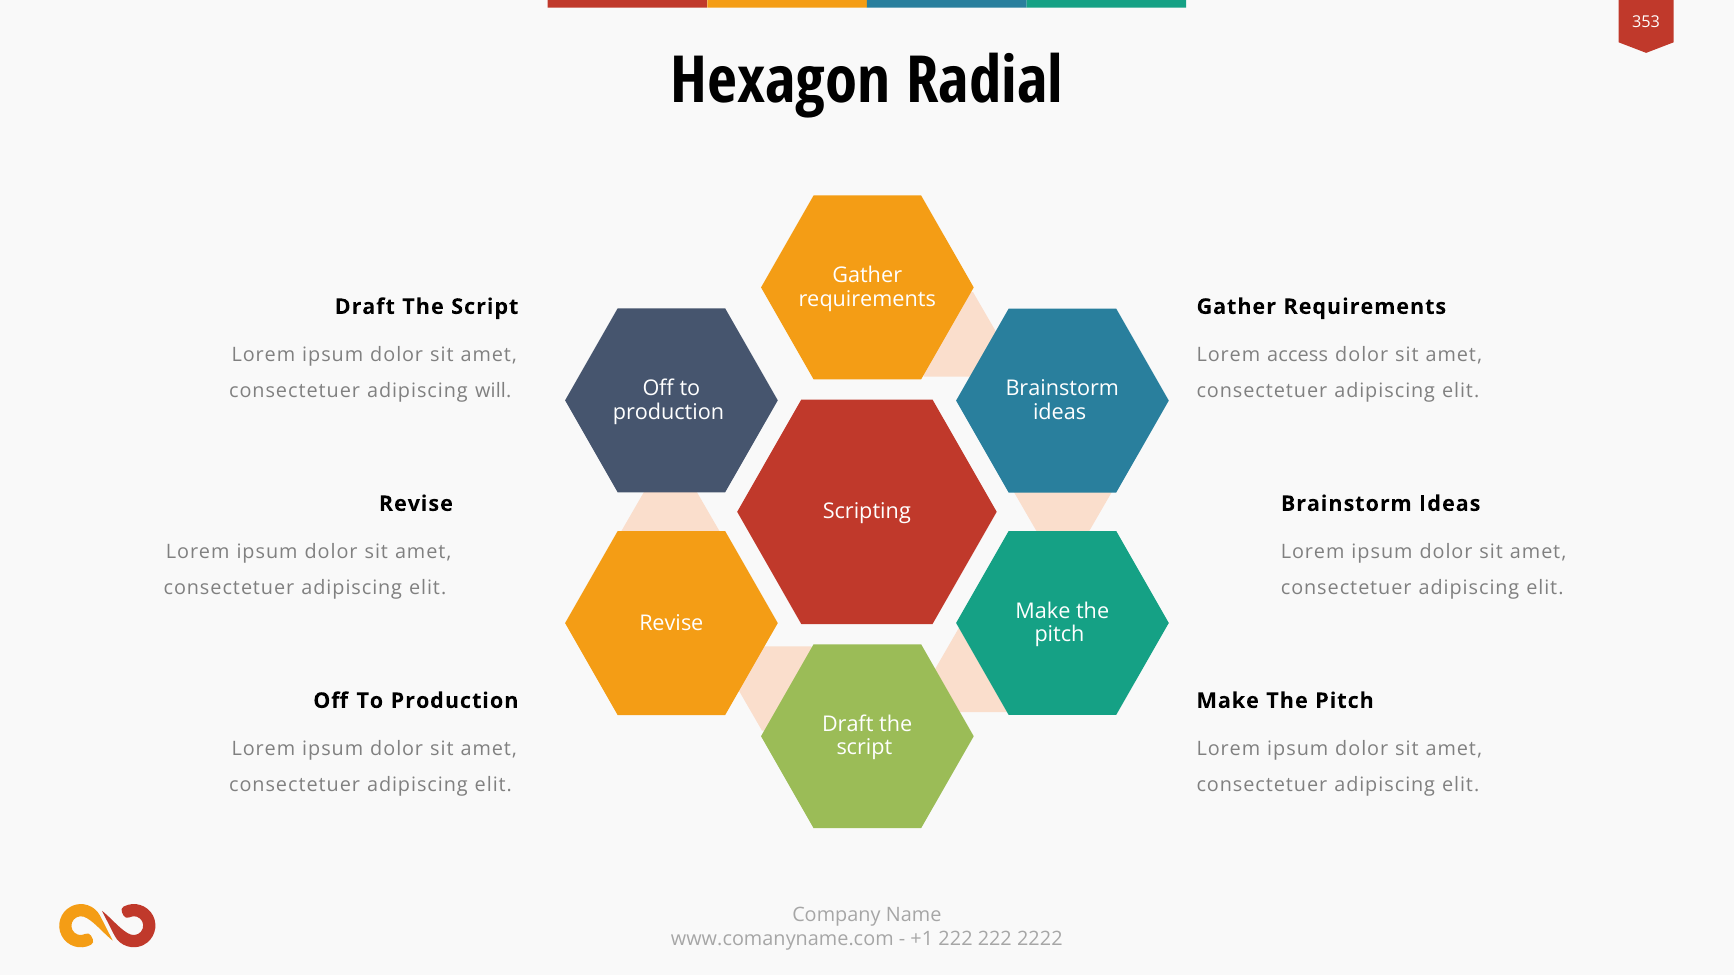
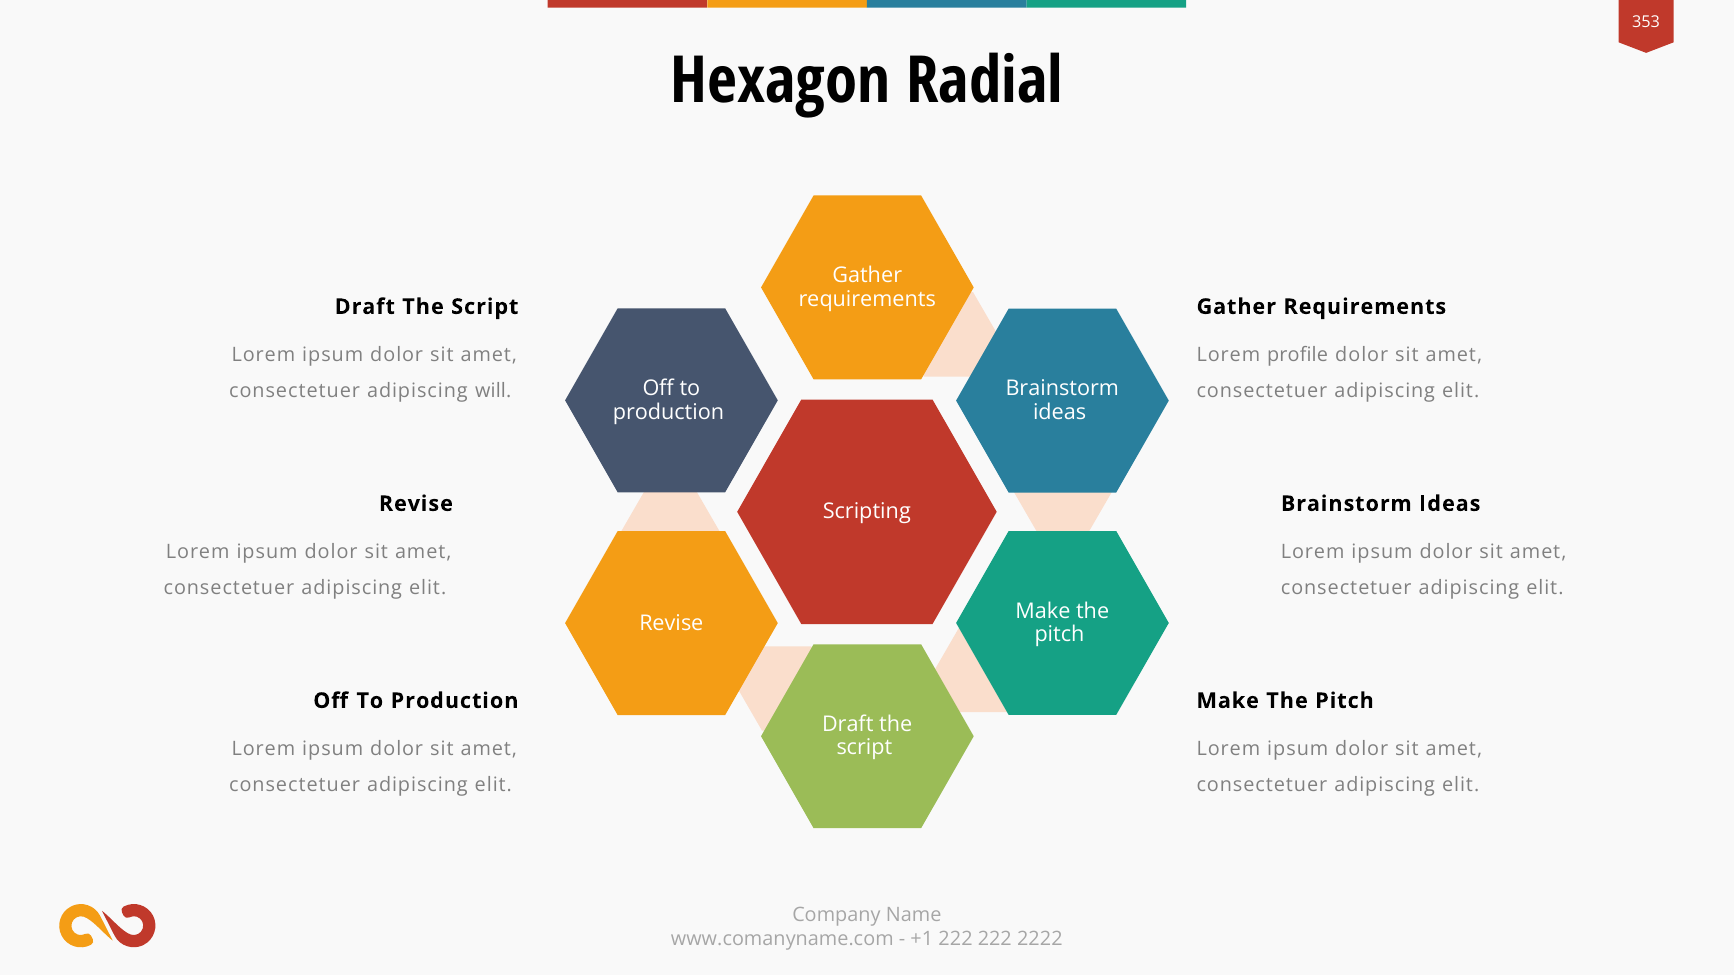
access: access -> profile
